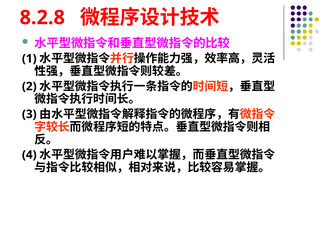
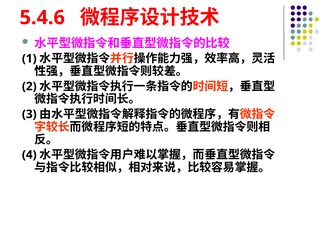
8.2.8: 8.2.8 -> 5.4.6
